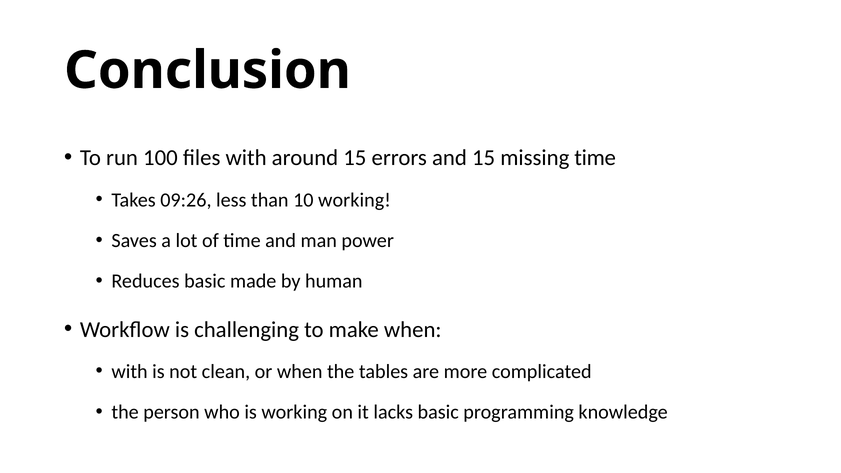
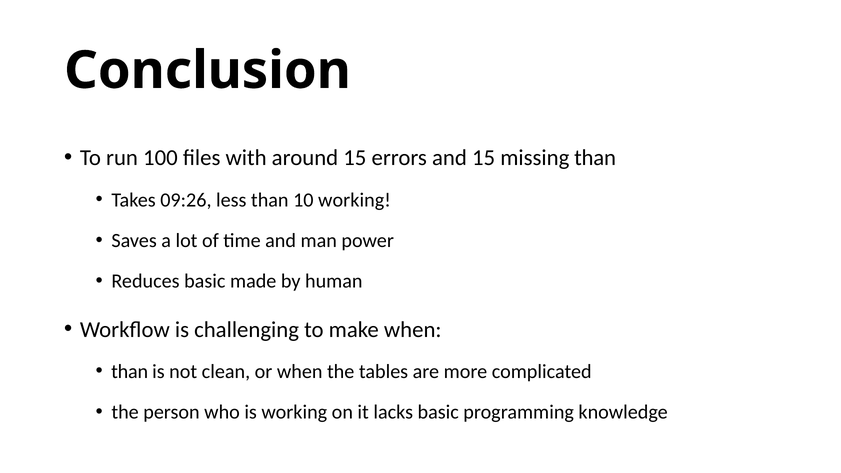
missing time: time -> than
with at (130, 372): with -> than
